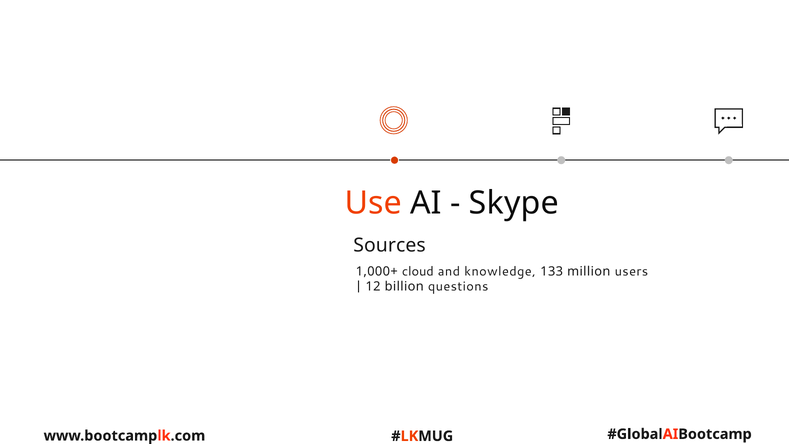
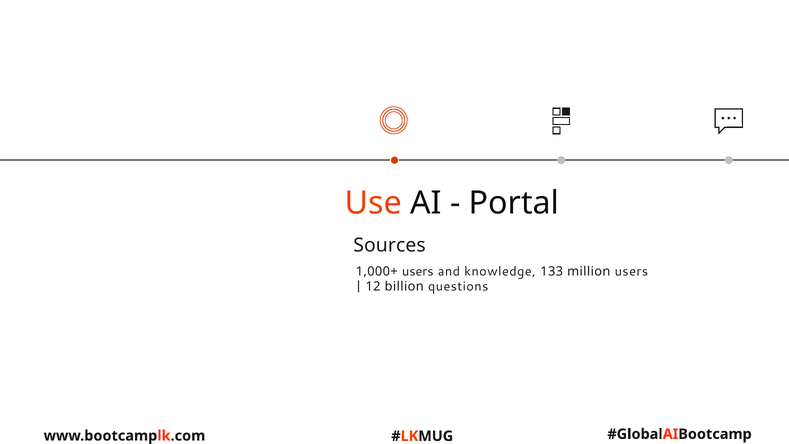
Skype: Skype -> Portal
1,000+ cloud: cloud -> users
